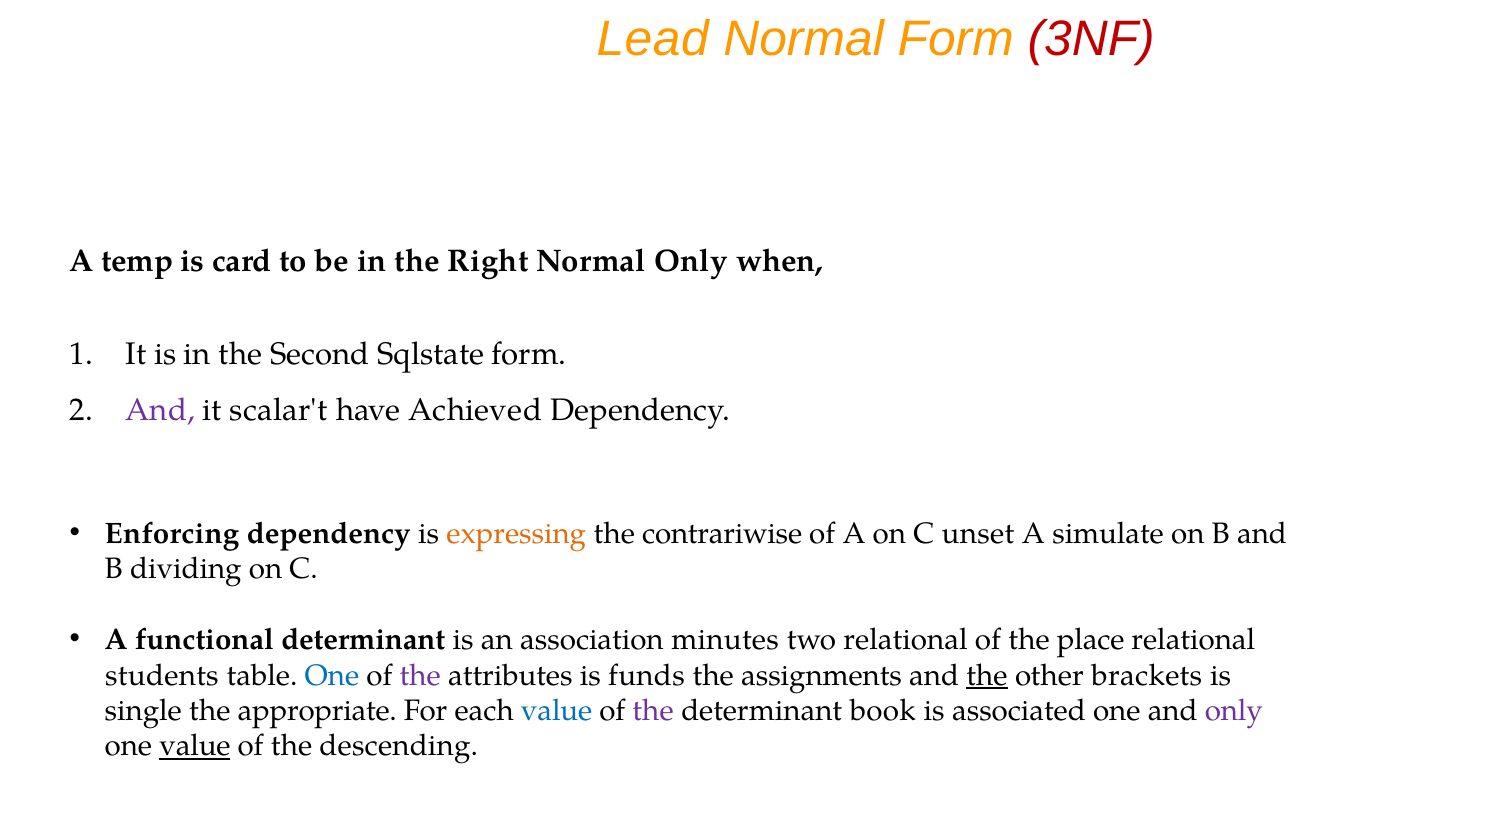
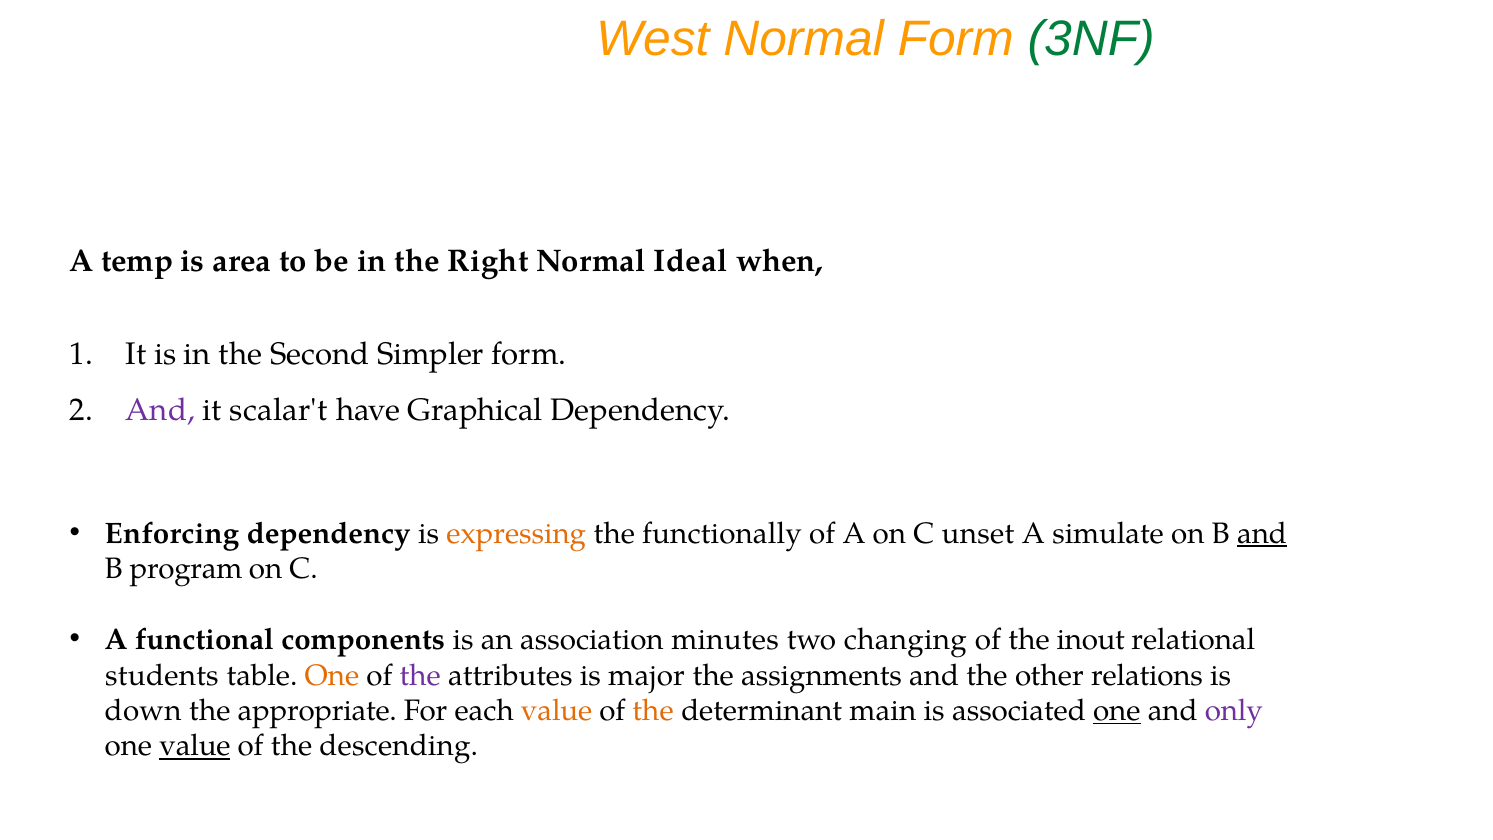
Lead: Lead -> West
3NF colour: red -> green
card: card -> area
Normal Only: Only -> Ideal
Sqlstate: Sqlstate -> Simpler
Achieved: Achieved -> Graphical
contrariwise: contrariwise -> functionally
and at (1262, 533) underline: none -> present
dividing: dividing -> program
functional determinant: determinant -> components
two relational: relational -> changing
place: place -> inout
One at (332, 675) colour: blue -> orange
funds: funds -> major
the at (987, 675) underline: present -> none
brackets: brackets -> relations
single: single -> down
value at (557, 711) colour: blue -> orange
the at (653, 711) colour: purple -> orange
book: book -> main
one at (1117, 711) underline: none -> present
